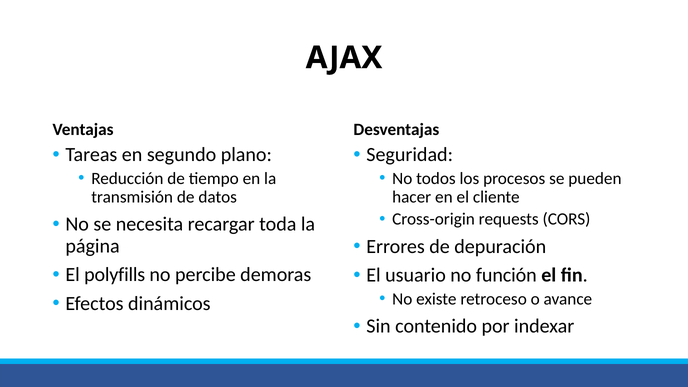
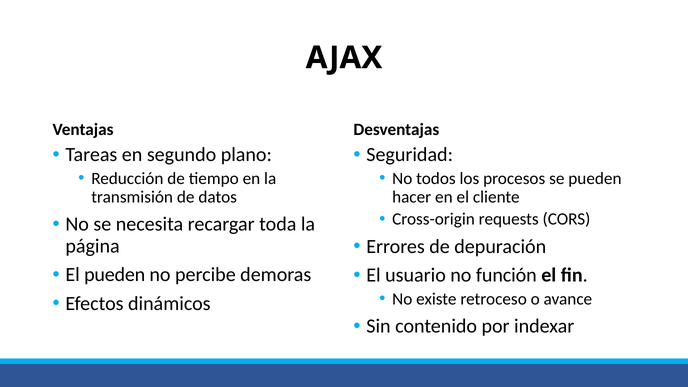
El polyfills: polyfills -> pueden
